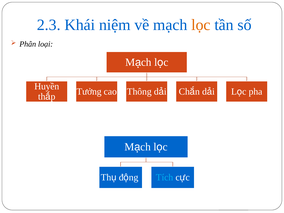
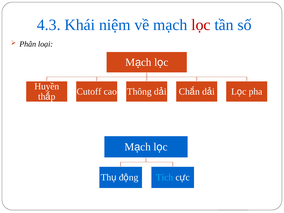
2.3: 2.3 -> 4.3
lọc at (201, 25) colour: orange -> red
Tưởng: Tưởng -> Cutoff
